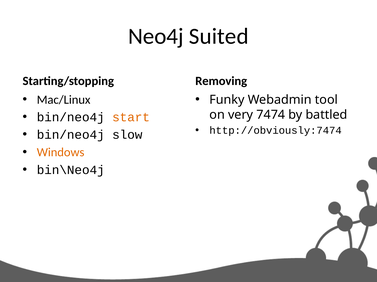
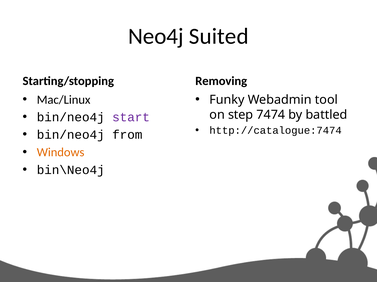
start colour: orange -> purple
very: very -> step
http://obviously:7474: http://obviously:7474 -> http://catalogue:7474
slow: slow -> from
